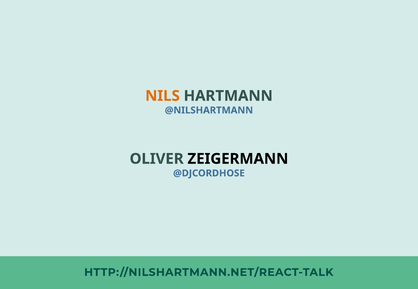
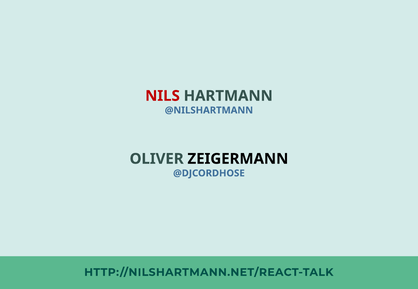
NILS colour: orange -> red
